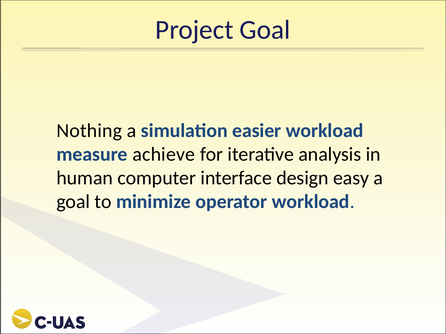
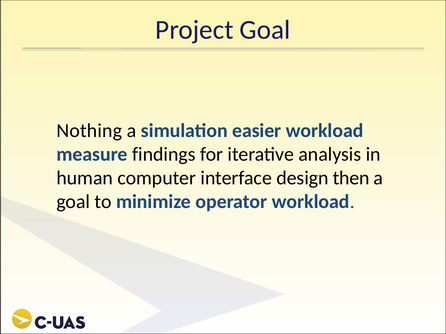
achieve: achieve -> findings
easy: easy -> then
